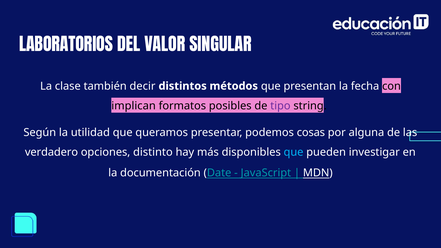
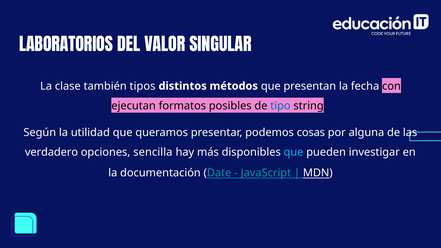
decir: decir -> tipos
implican: implican -> ejecutan
tipo colour: purple -> blue
distinto: distinto -> sencilla
